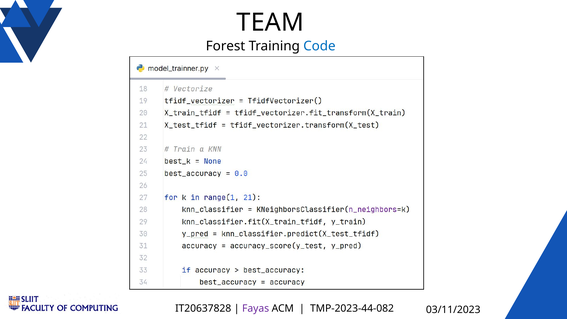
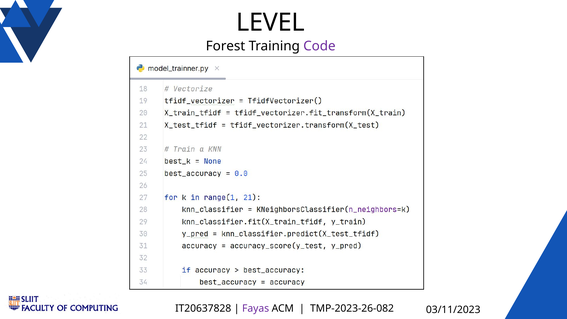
TEAM: TEAM -> LEVEL
Code colour: blue -> purple
TMP-2023-44-082: TMP-2023-44-082 -> TMP-2023-26-082
